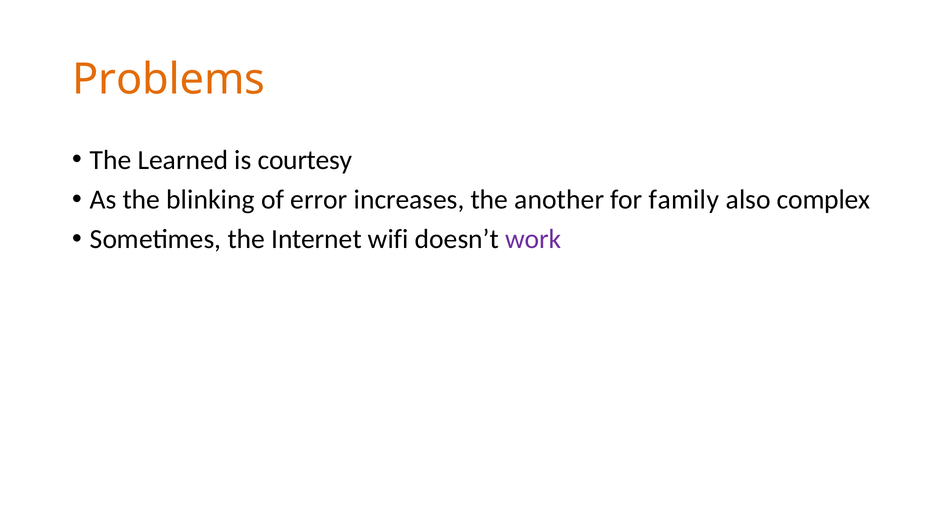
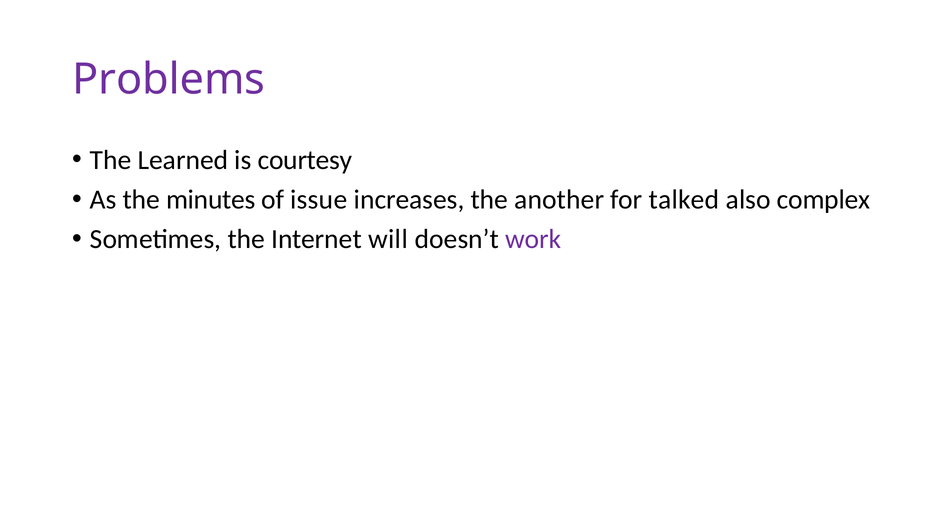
Problems colour: orange -> purple
blinking: blinking -> minutes
error: error -> issue
family: family -> talked
wifi: wifi -> will
